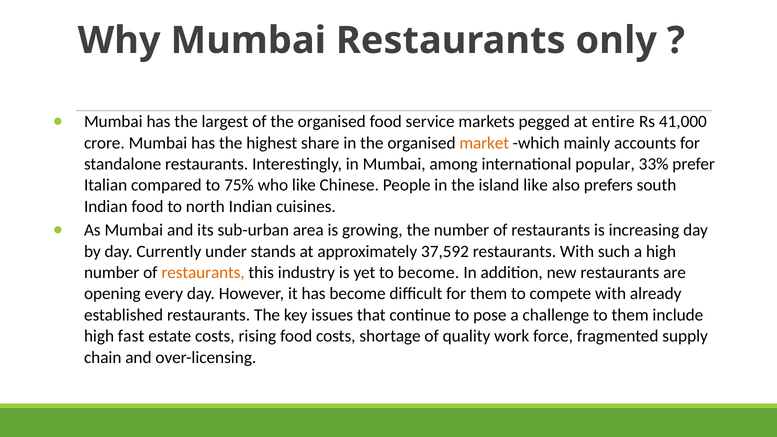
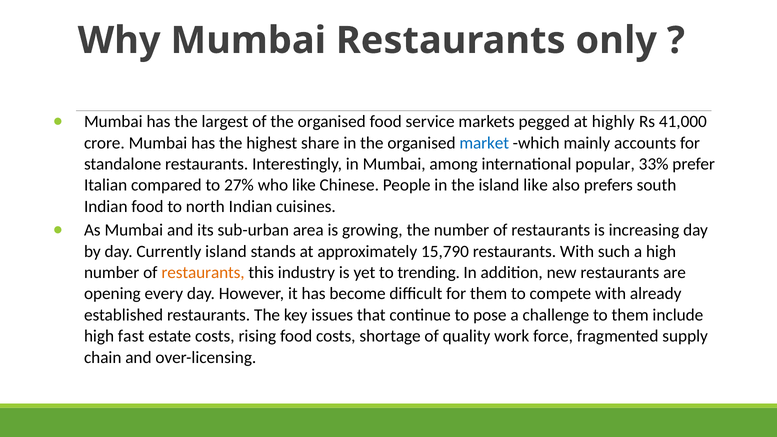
entire: entire -> highly
market colour: orange -> blue
75%: 75% -> 27%
Currently under: under -> island
37,592: 37,592 -> 15,790
to become: become -> trending
